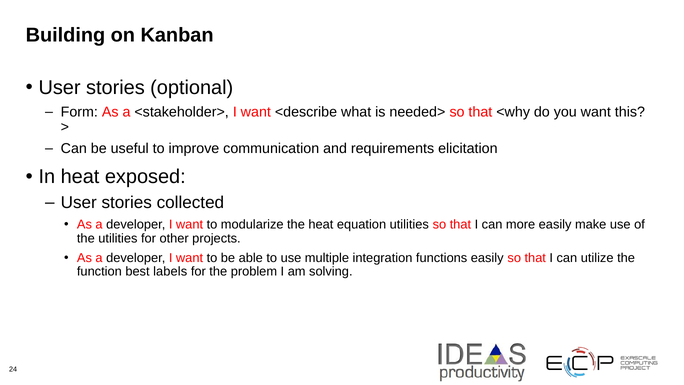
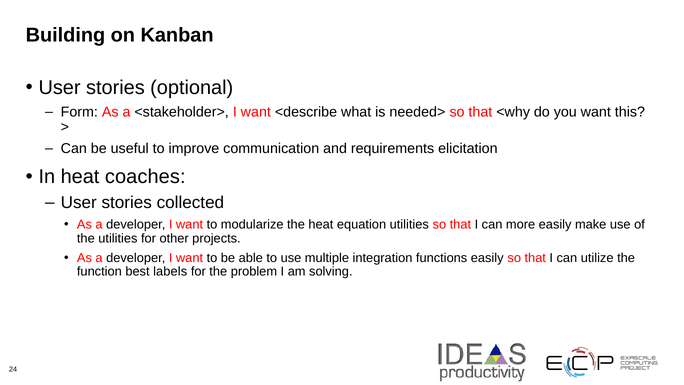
exposed: exposed -> coaches
